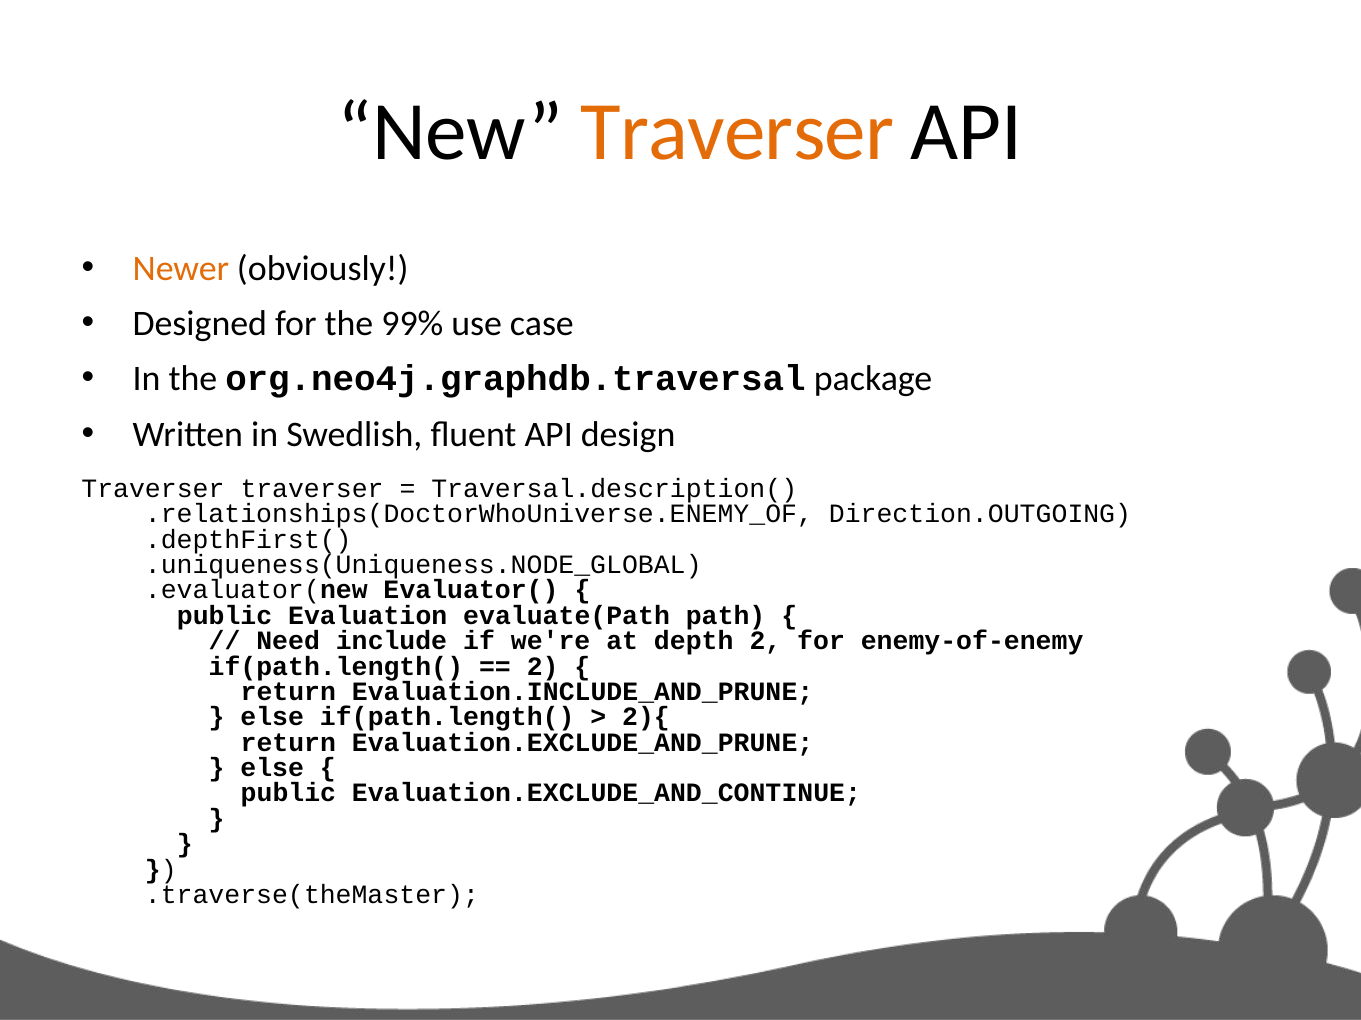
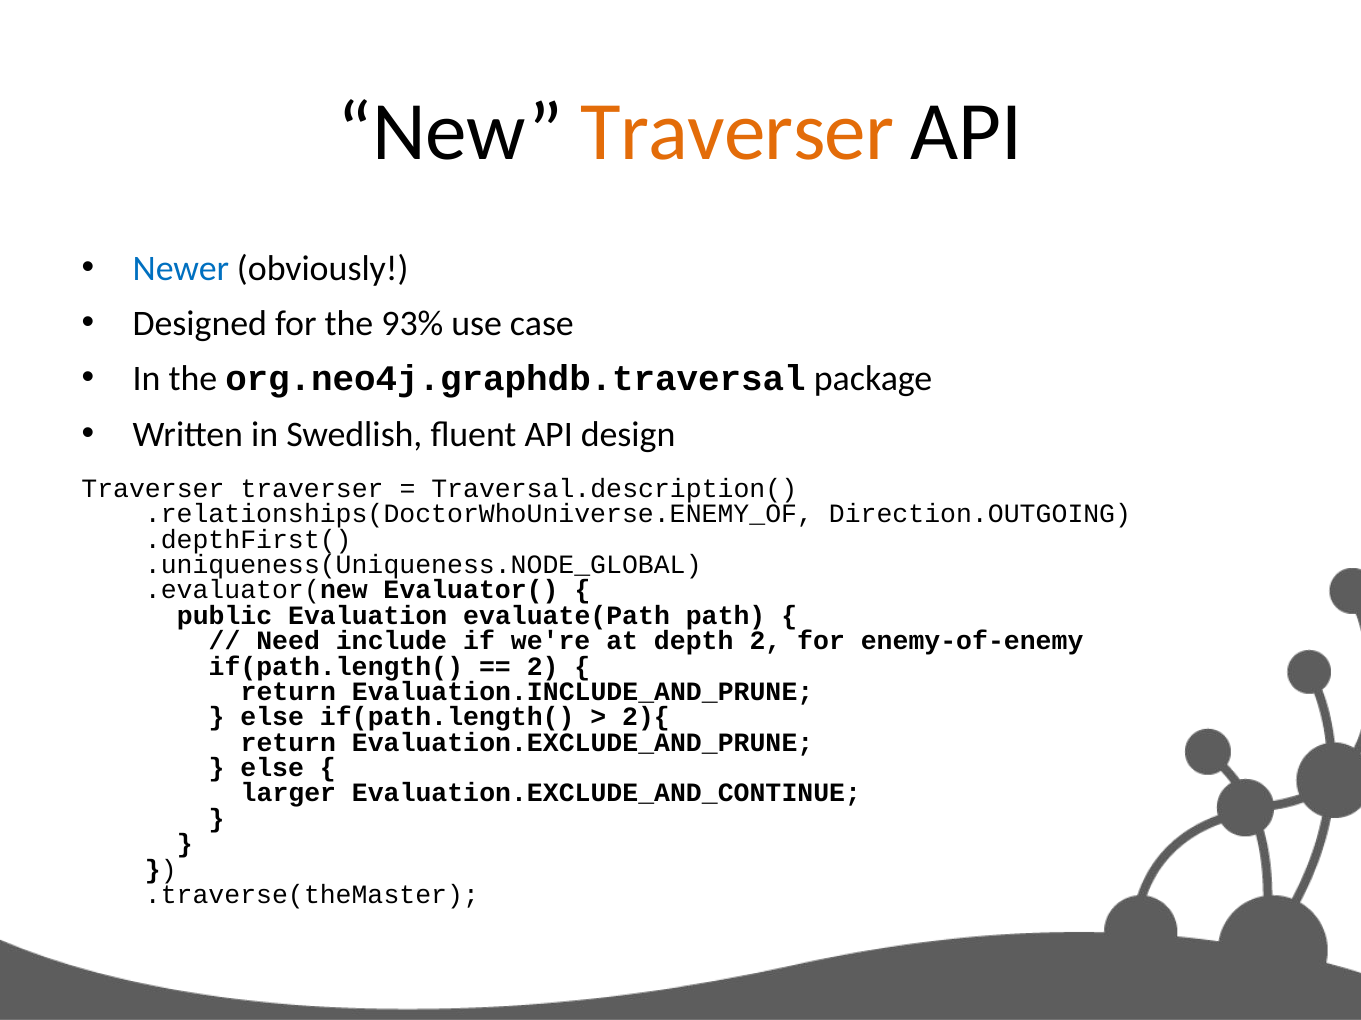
Newer colour: orange -> blue
99%: 99% -> 93%
public at (288, 794): public -> larger
